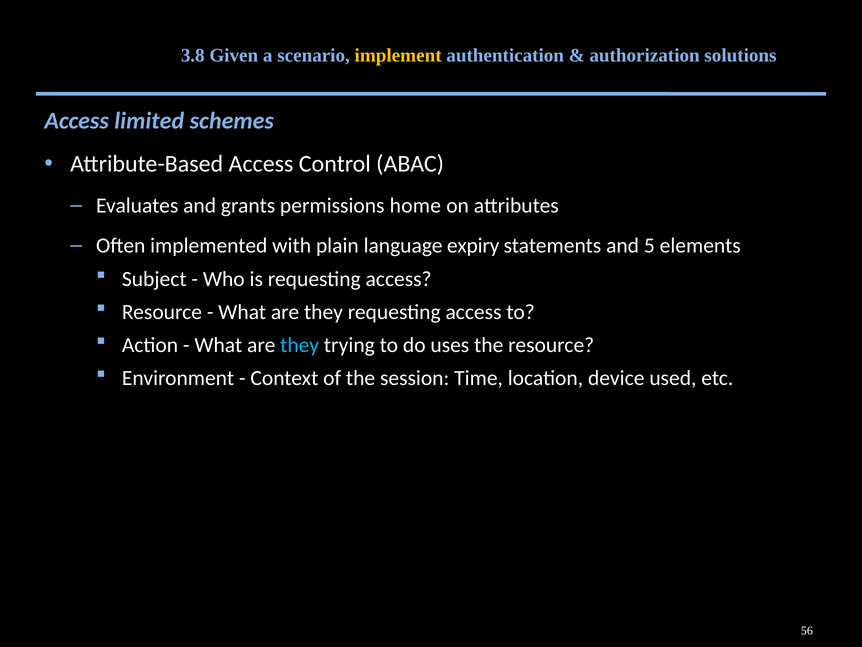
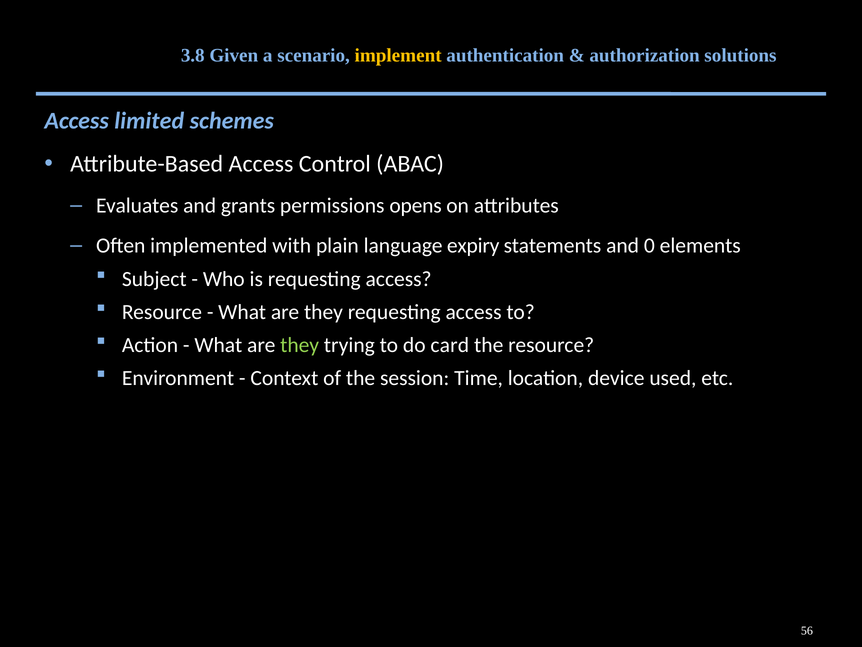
home: home -> opens
5: 5 -> 0
they at (300, 345) colour: light blue -> light green
uses: uses -> card
